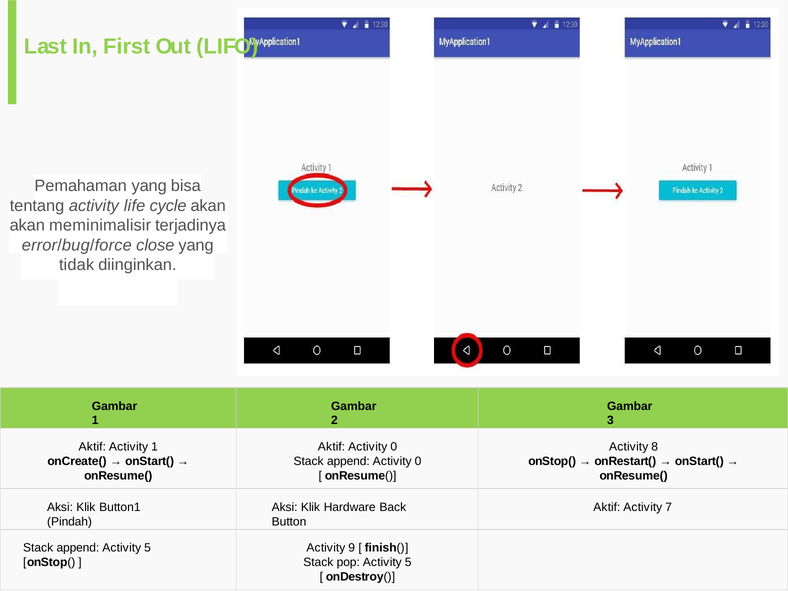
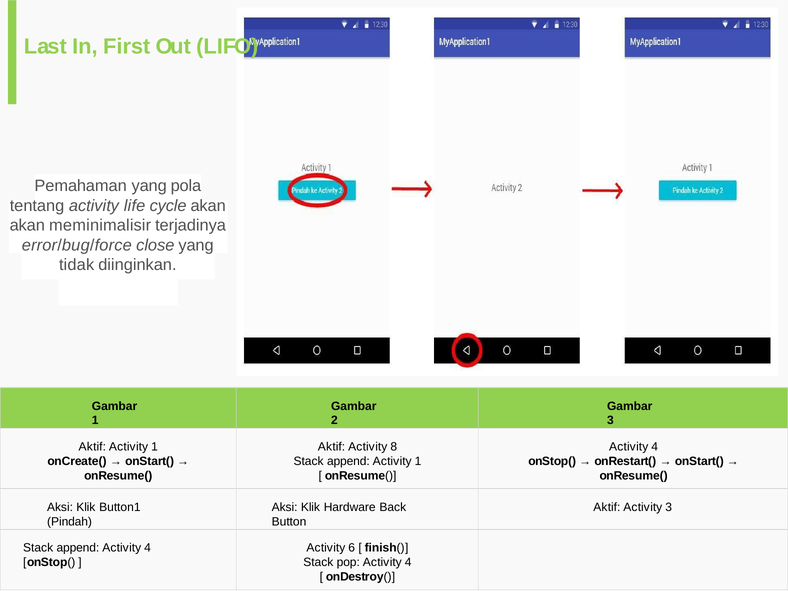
bisa: bisa -> pola
Aktif Activity 0: 0 -> 8
8 at (655, 447): 8 -> 4
append Activity 0: 0 -> 1
Activity 7: 7 -> 3
append Activity 5: 5 -> 4
9: 9 -> 6
pop Activity 5: 5 -> 4
